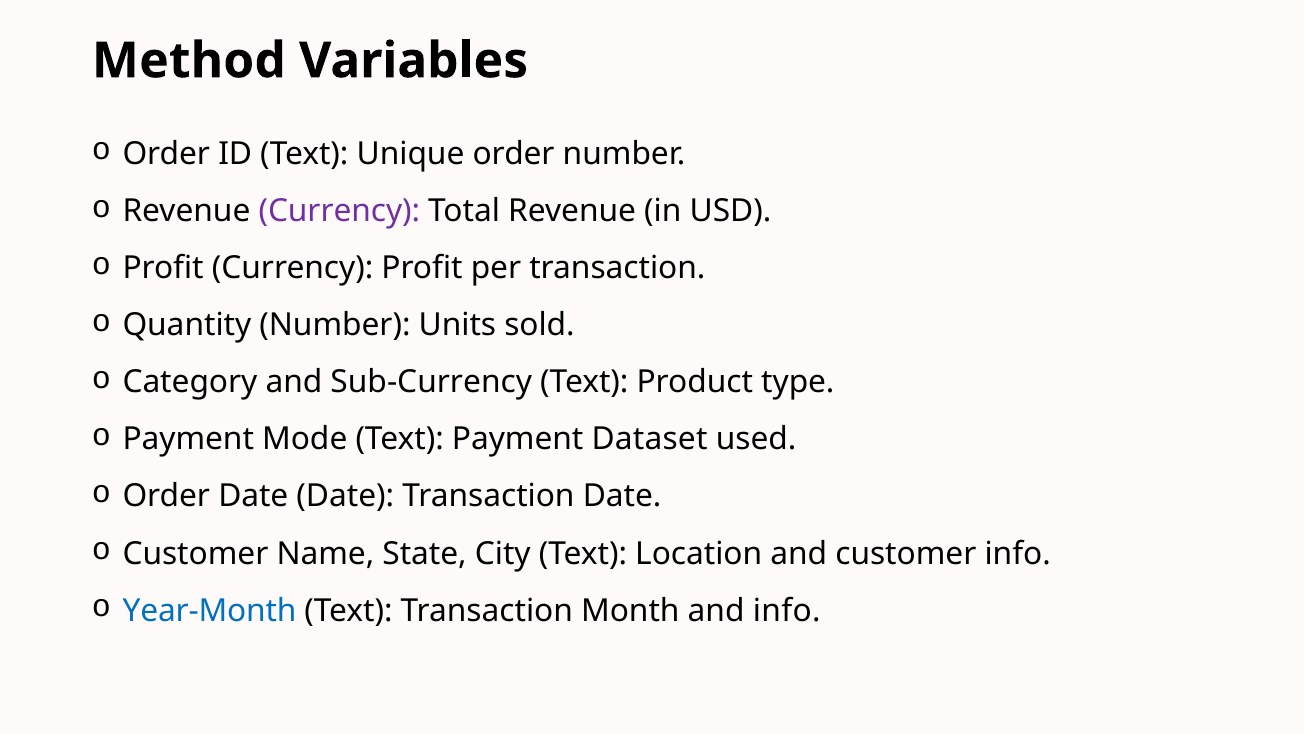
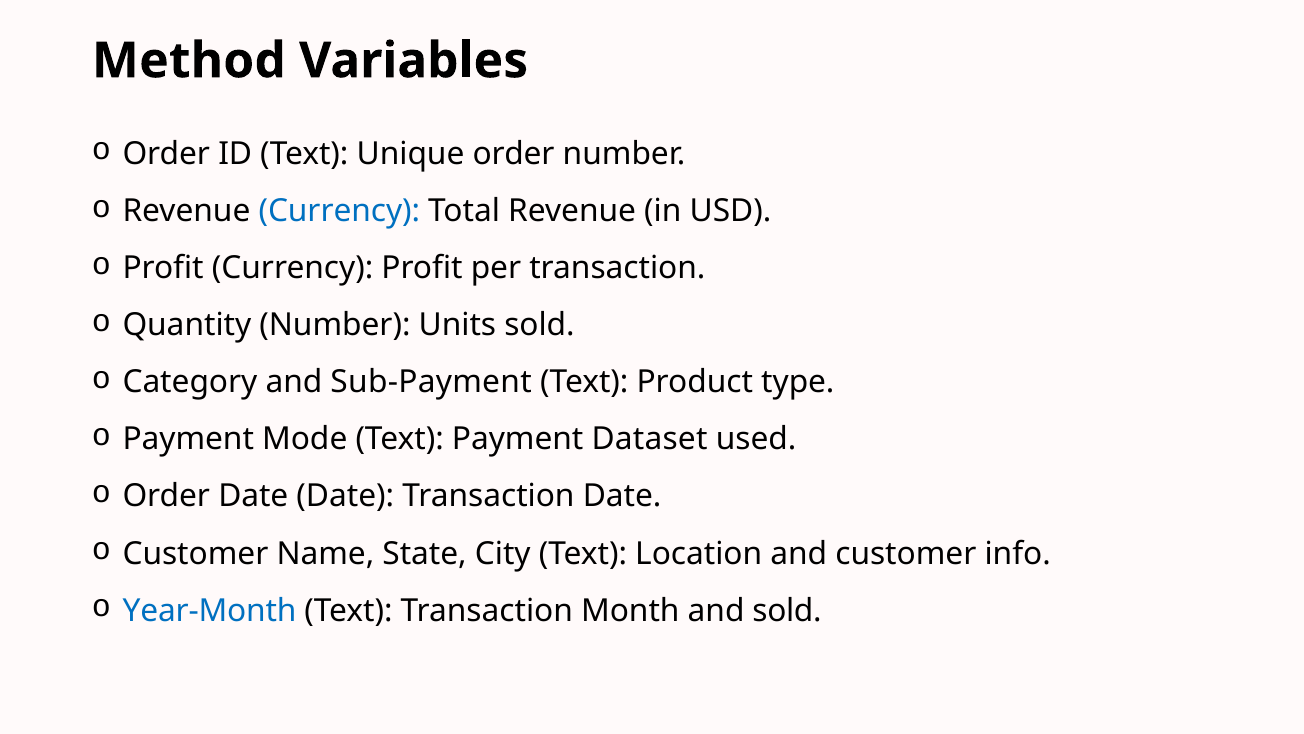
Currency at (339, 211) colour: purple -> blue
Sub-Currency: Sub-Currency -> Sub-Payment
and info: info -> sold
